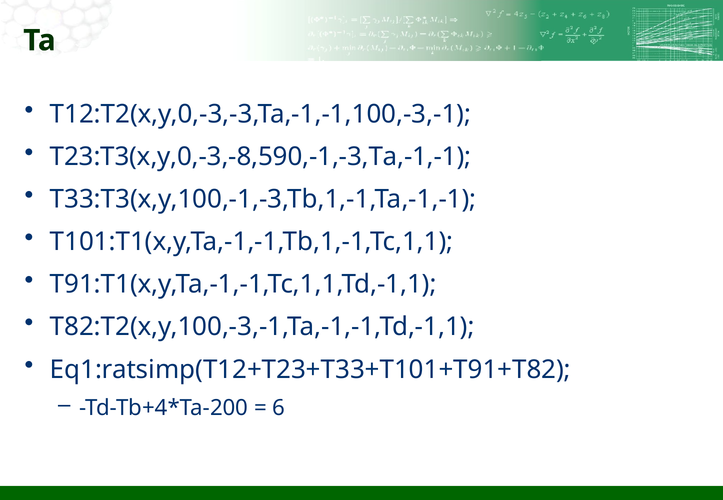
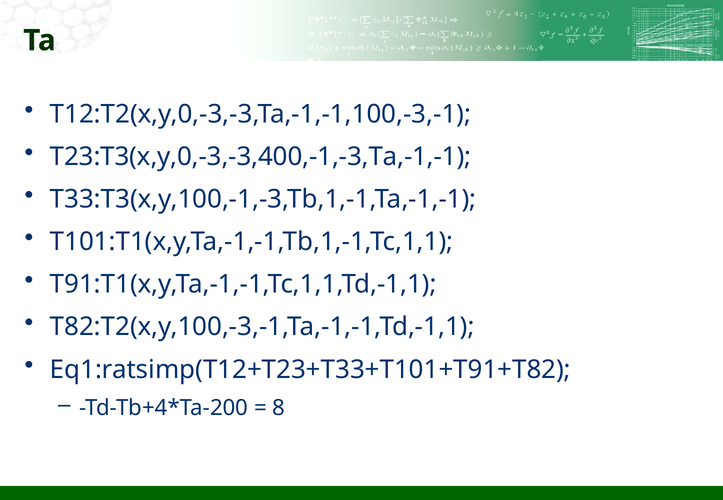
T23:T3(x,y,0,-3,-8,590,-1,-3,Ta,-1,-1: T23:T3(x,y,0,-3,-8,590,-1,-3,Ta,-1,-1 -> T23:T3(x,y,0,-3,-3,400,-1,-3,Ta,-1,-1
6: 6 -> 8
